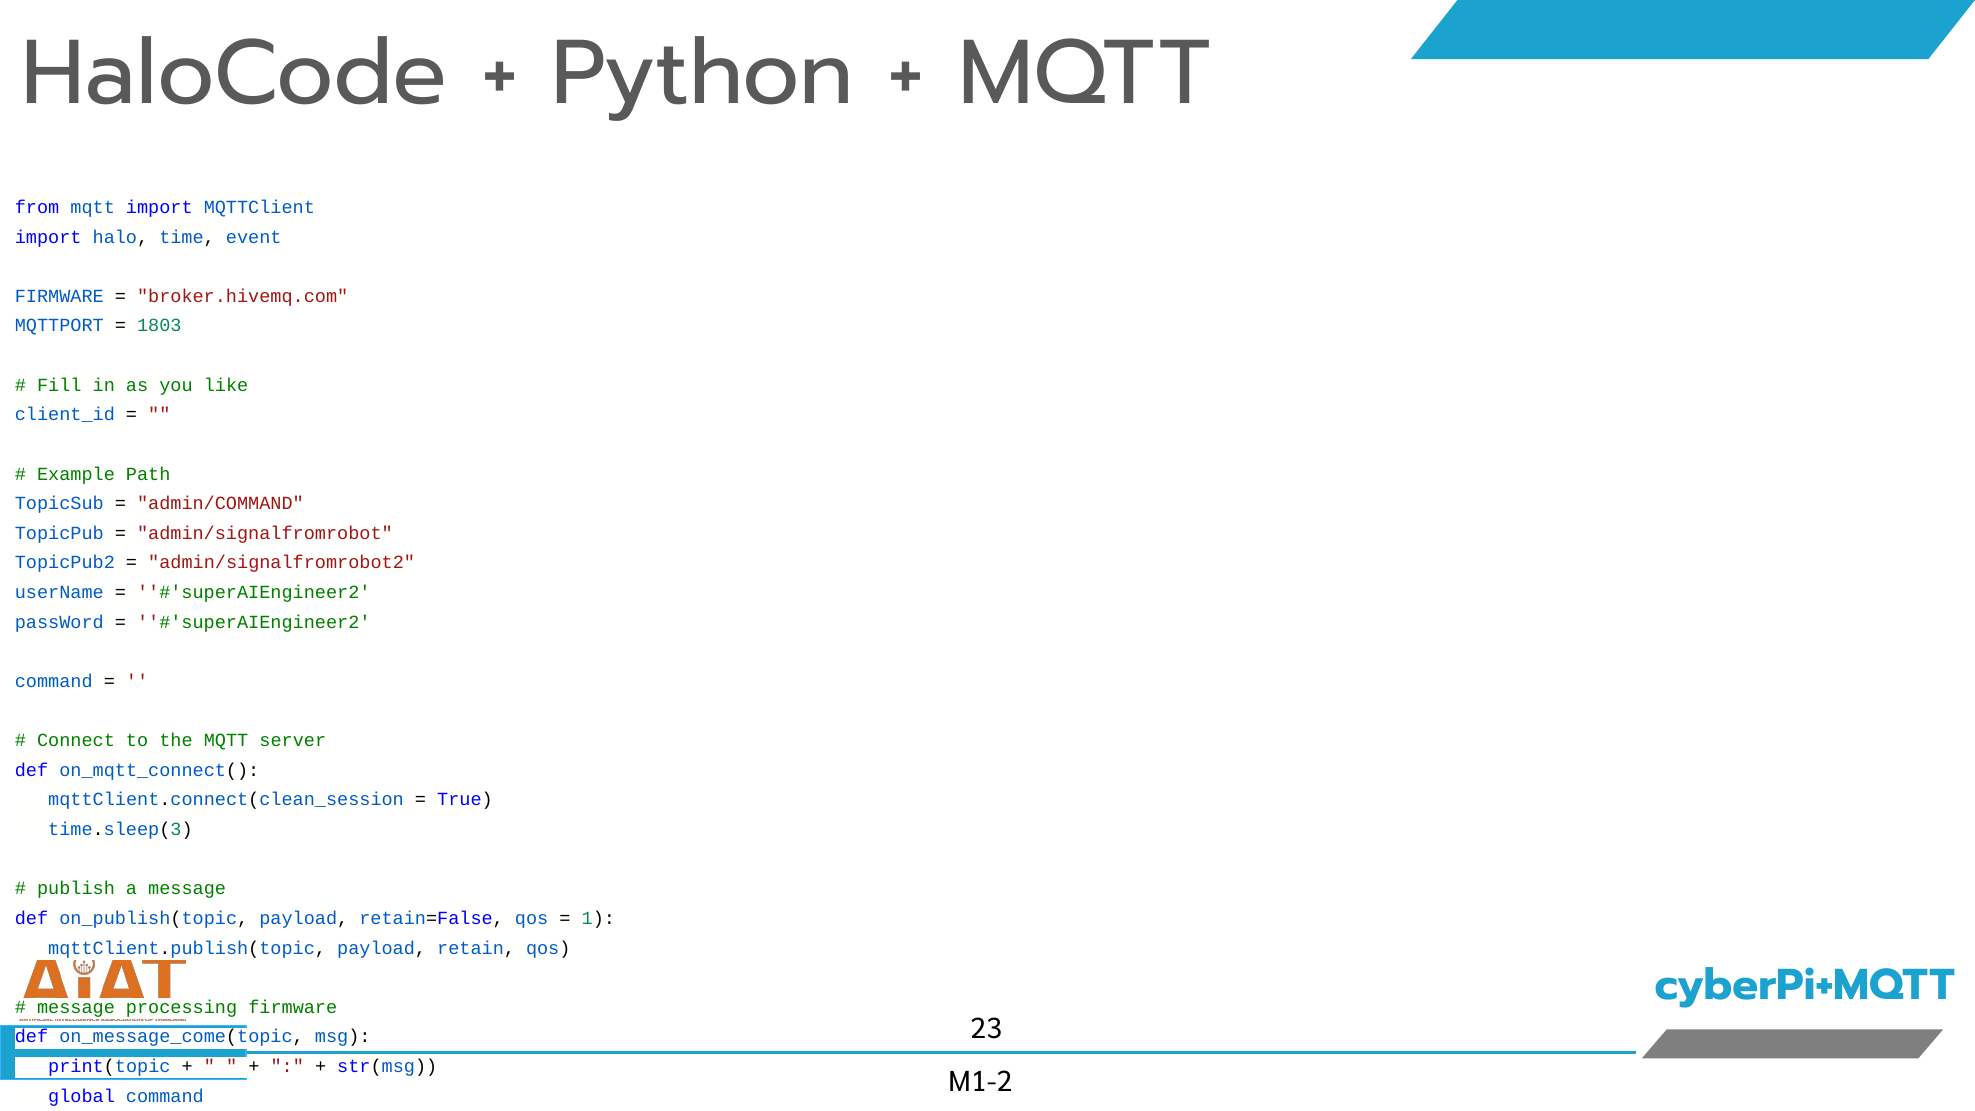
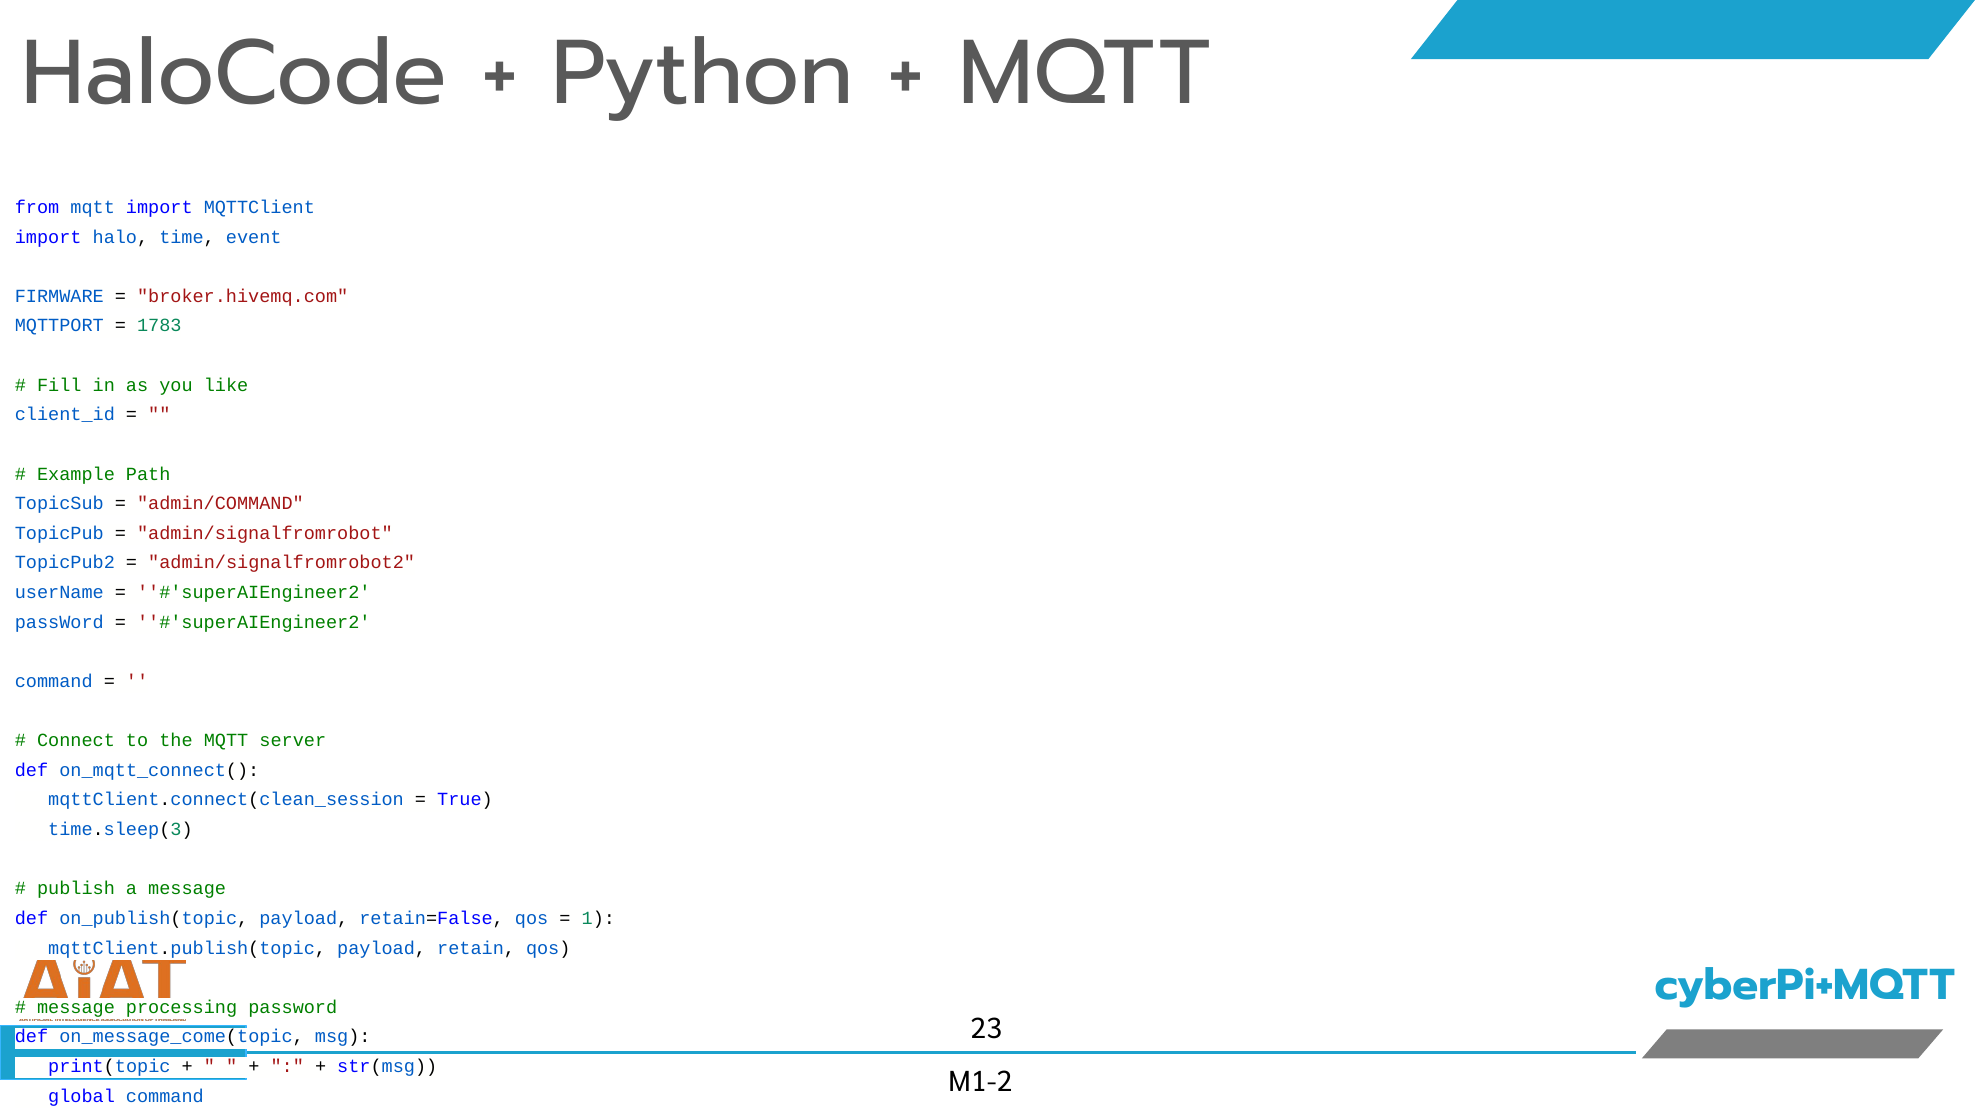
1803: 1803 -> 1783
processing firmware: firmware -> password
